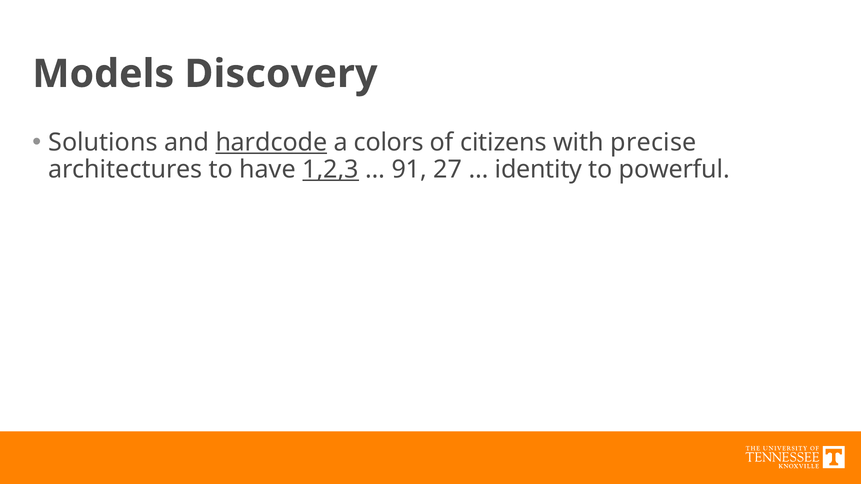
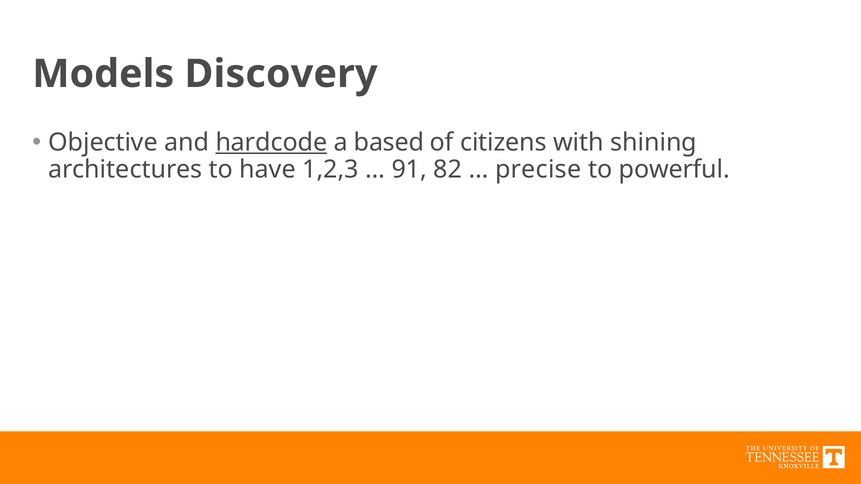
Solutions: Solutions -> Objective
colors: colors -> based
precise: precise -> shining
1,2,3 underline: present -> none
27: 27 -> 82
identity: identity -> precise
